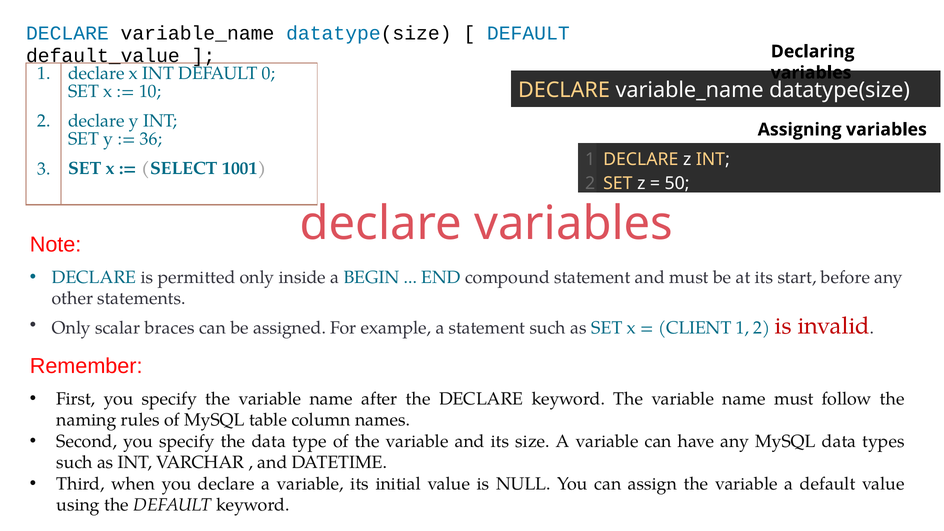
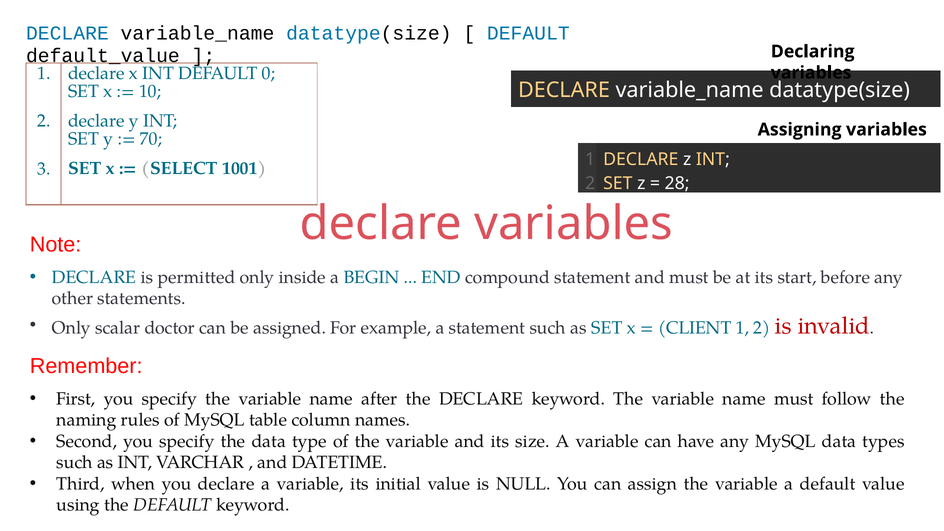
36: 36 -> 70
50: 50 -> 28
braces: braces -> doctor
